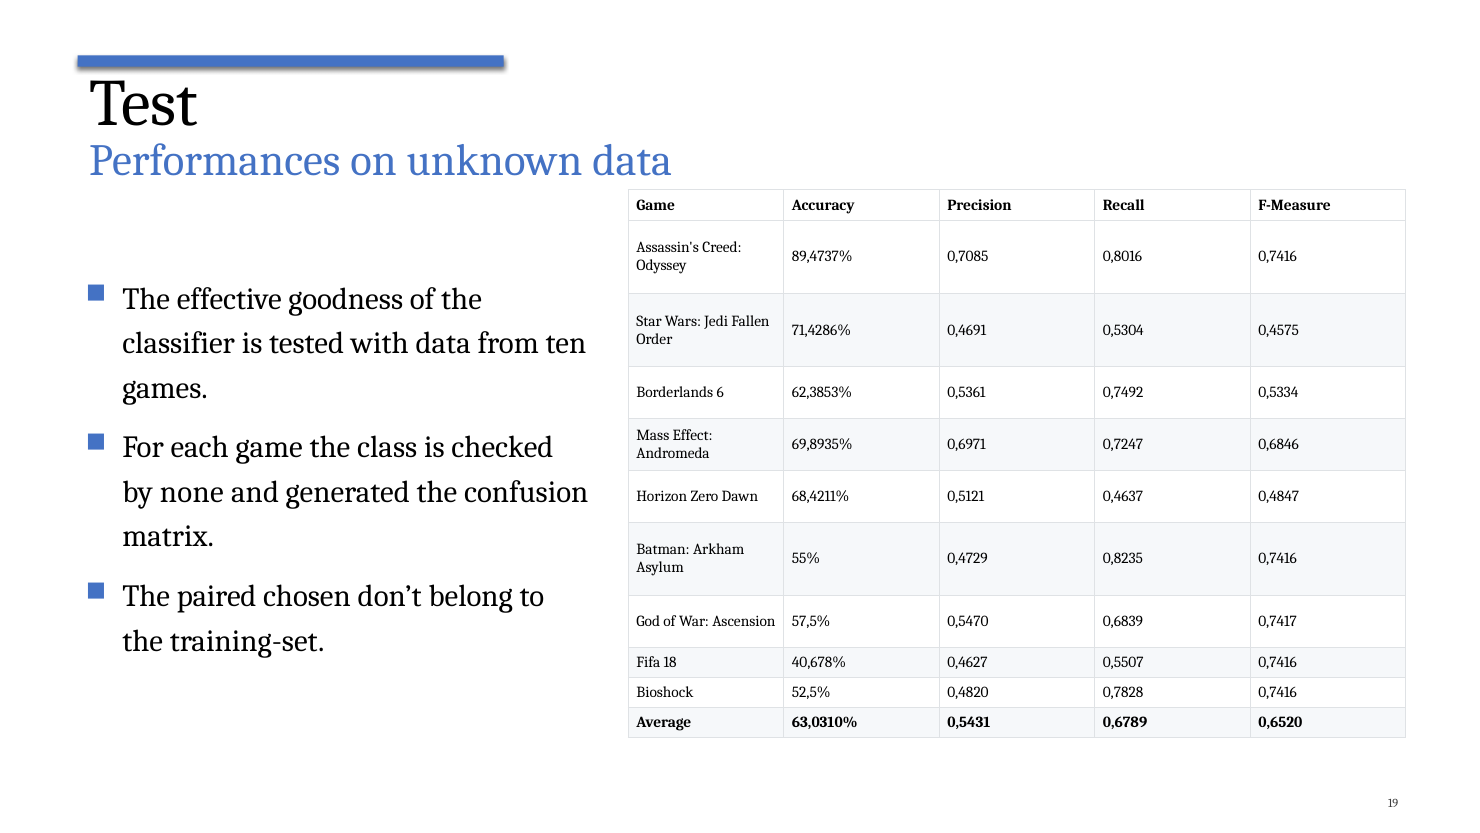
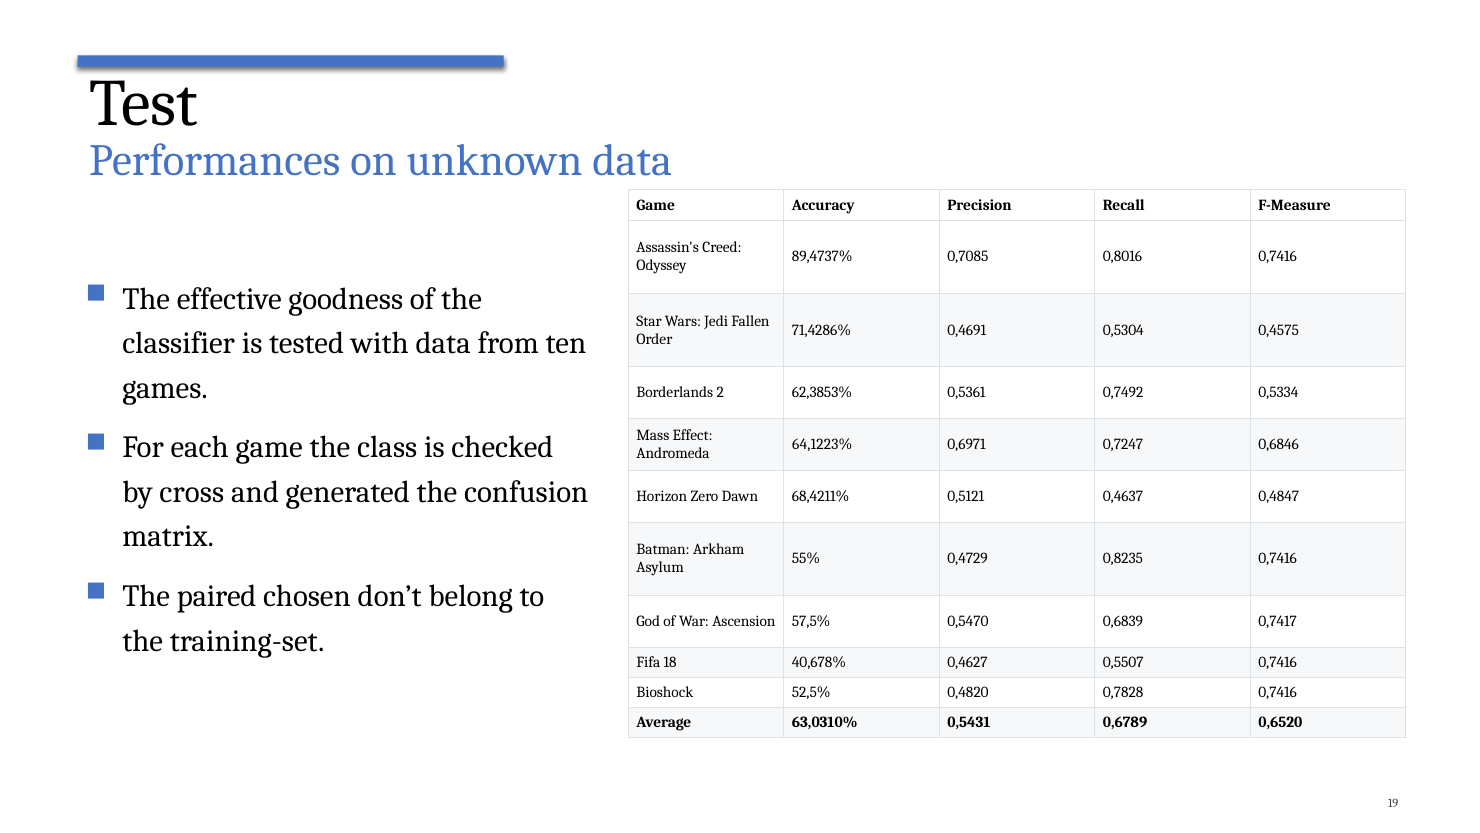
6: 6 -> 2
69,8935%: 69,8935% -> 64,1223%
none: none -> cross
